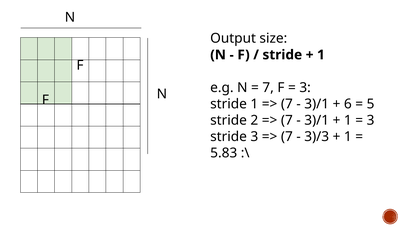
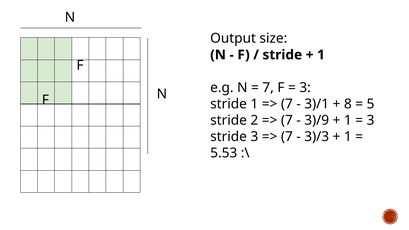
6: 6 -> 8
3)/1 at (317, 120): 3)/1 -> 3)/9
5.83: 5.83 -> 5.53
